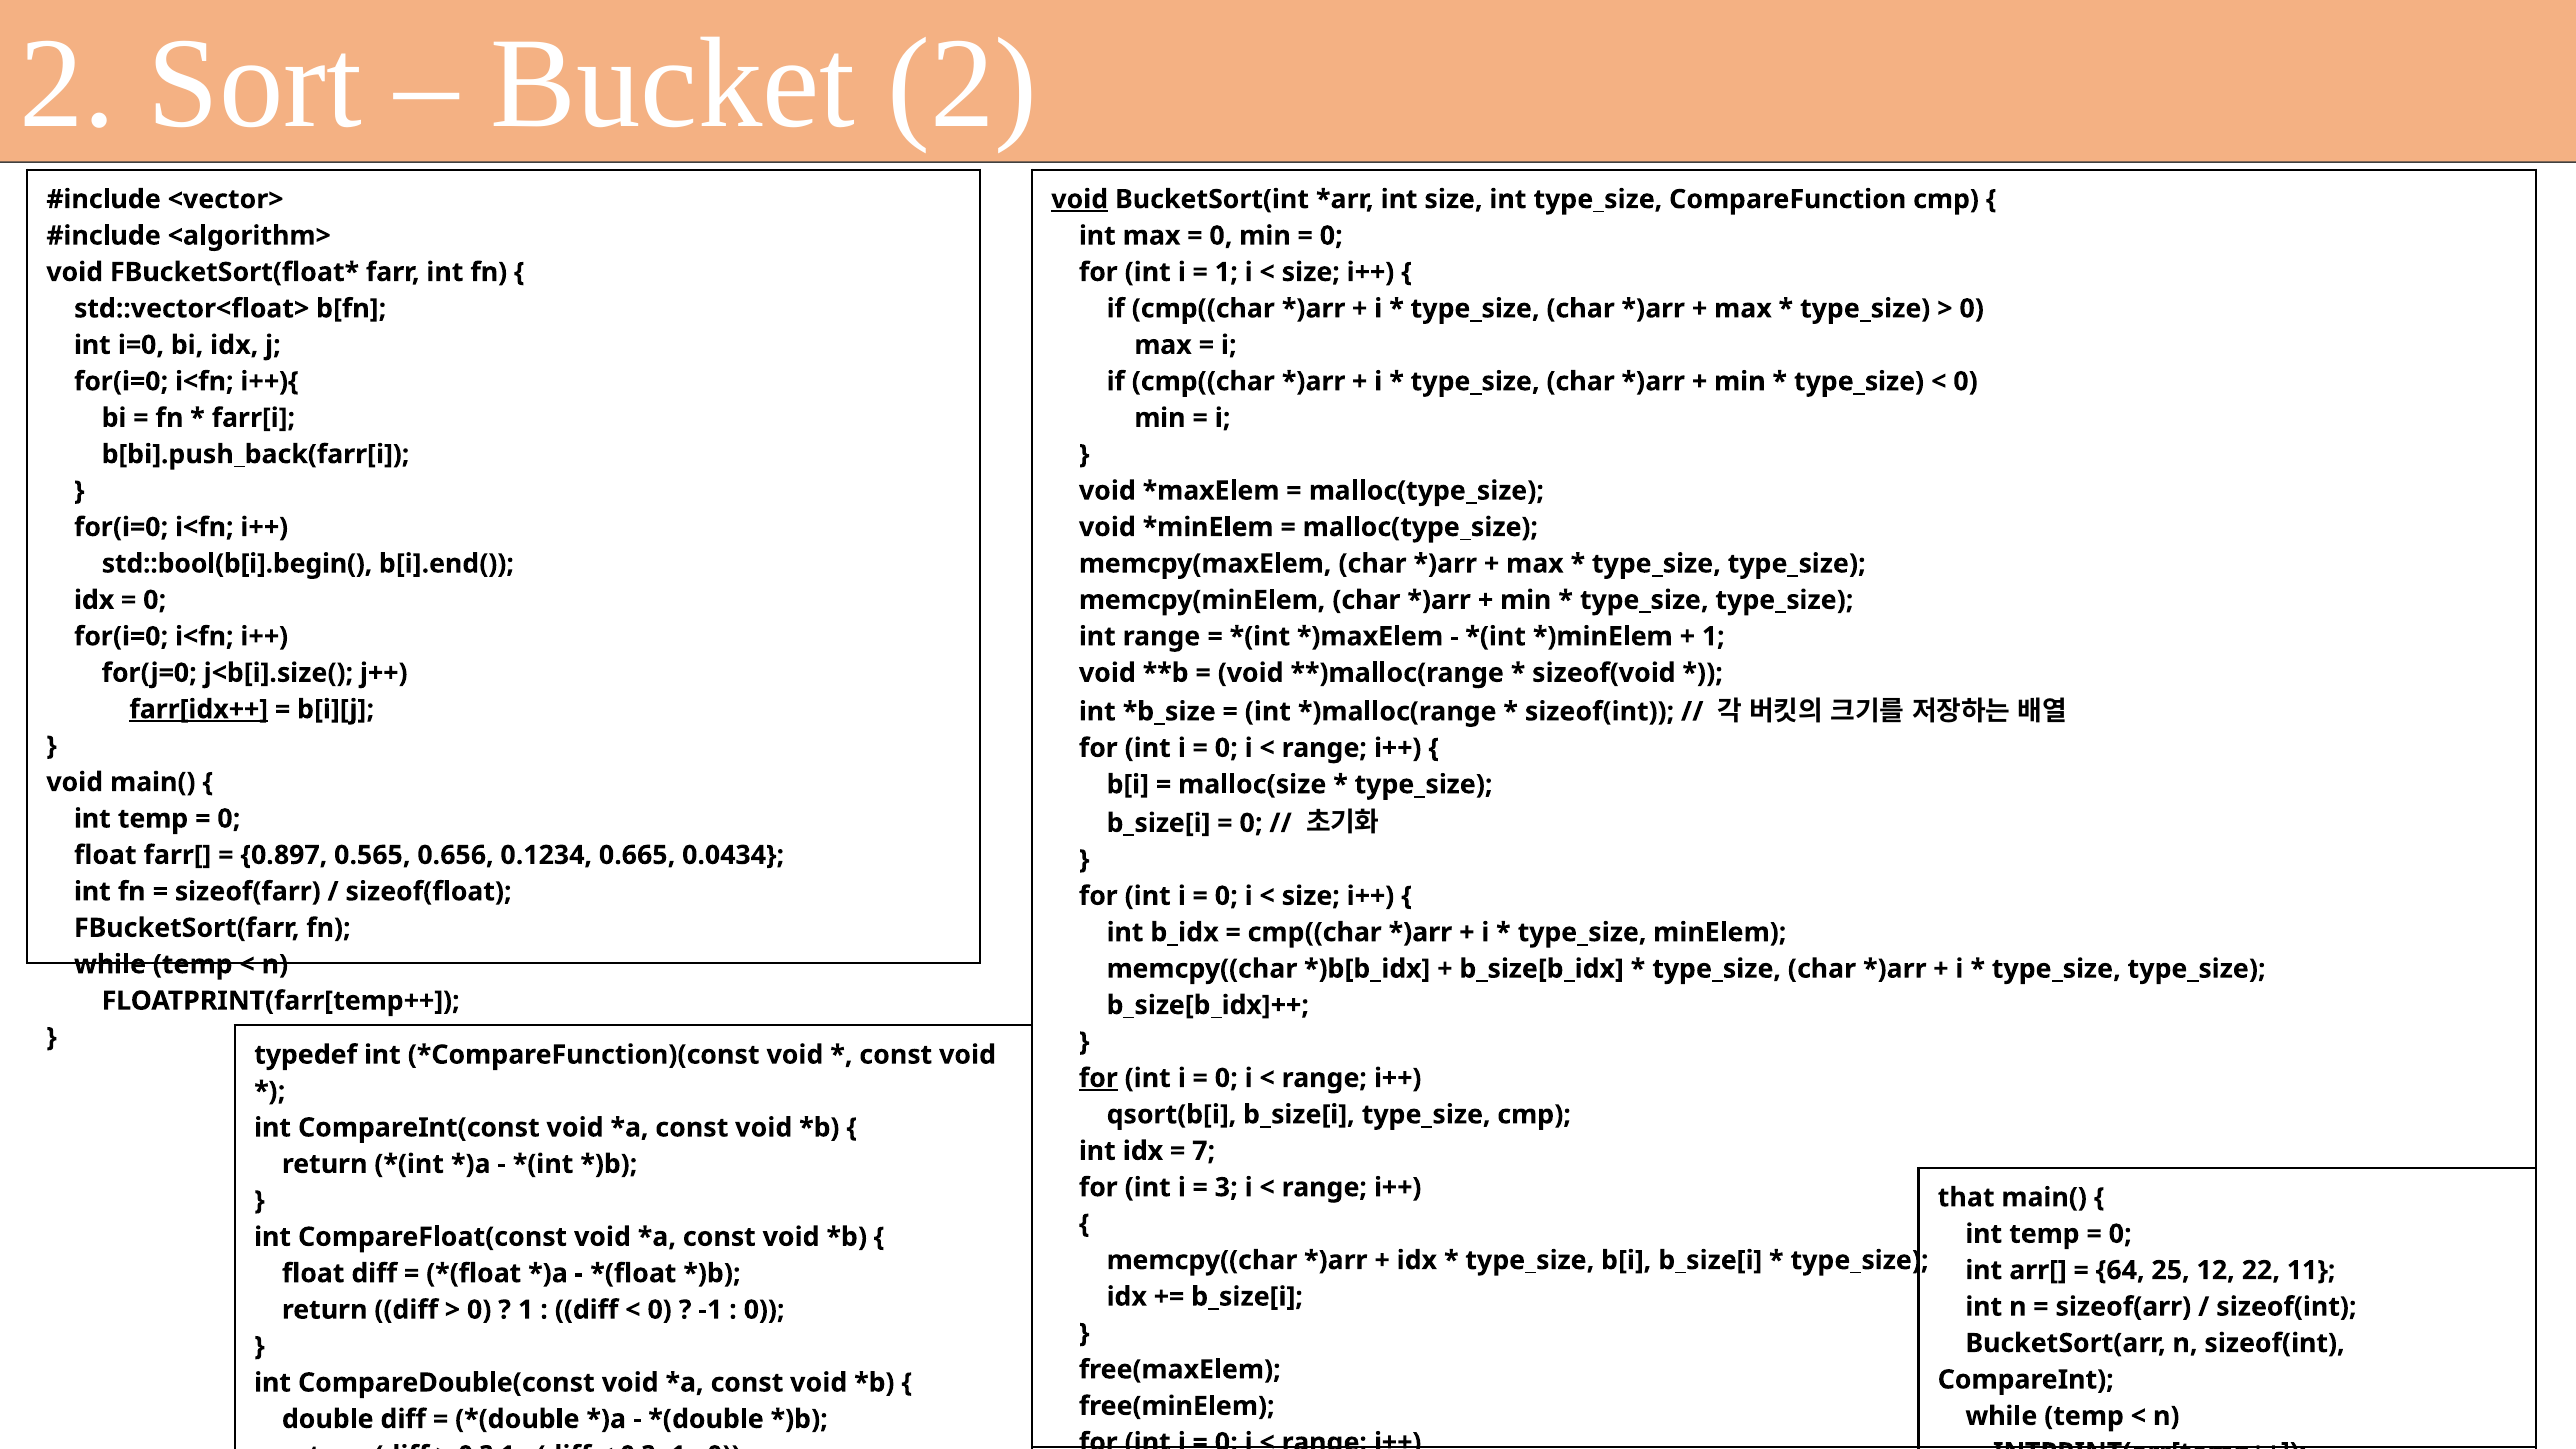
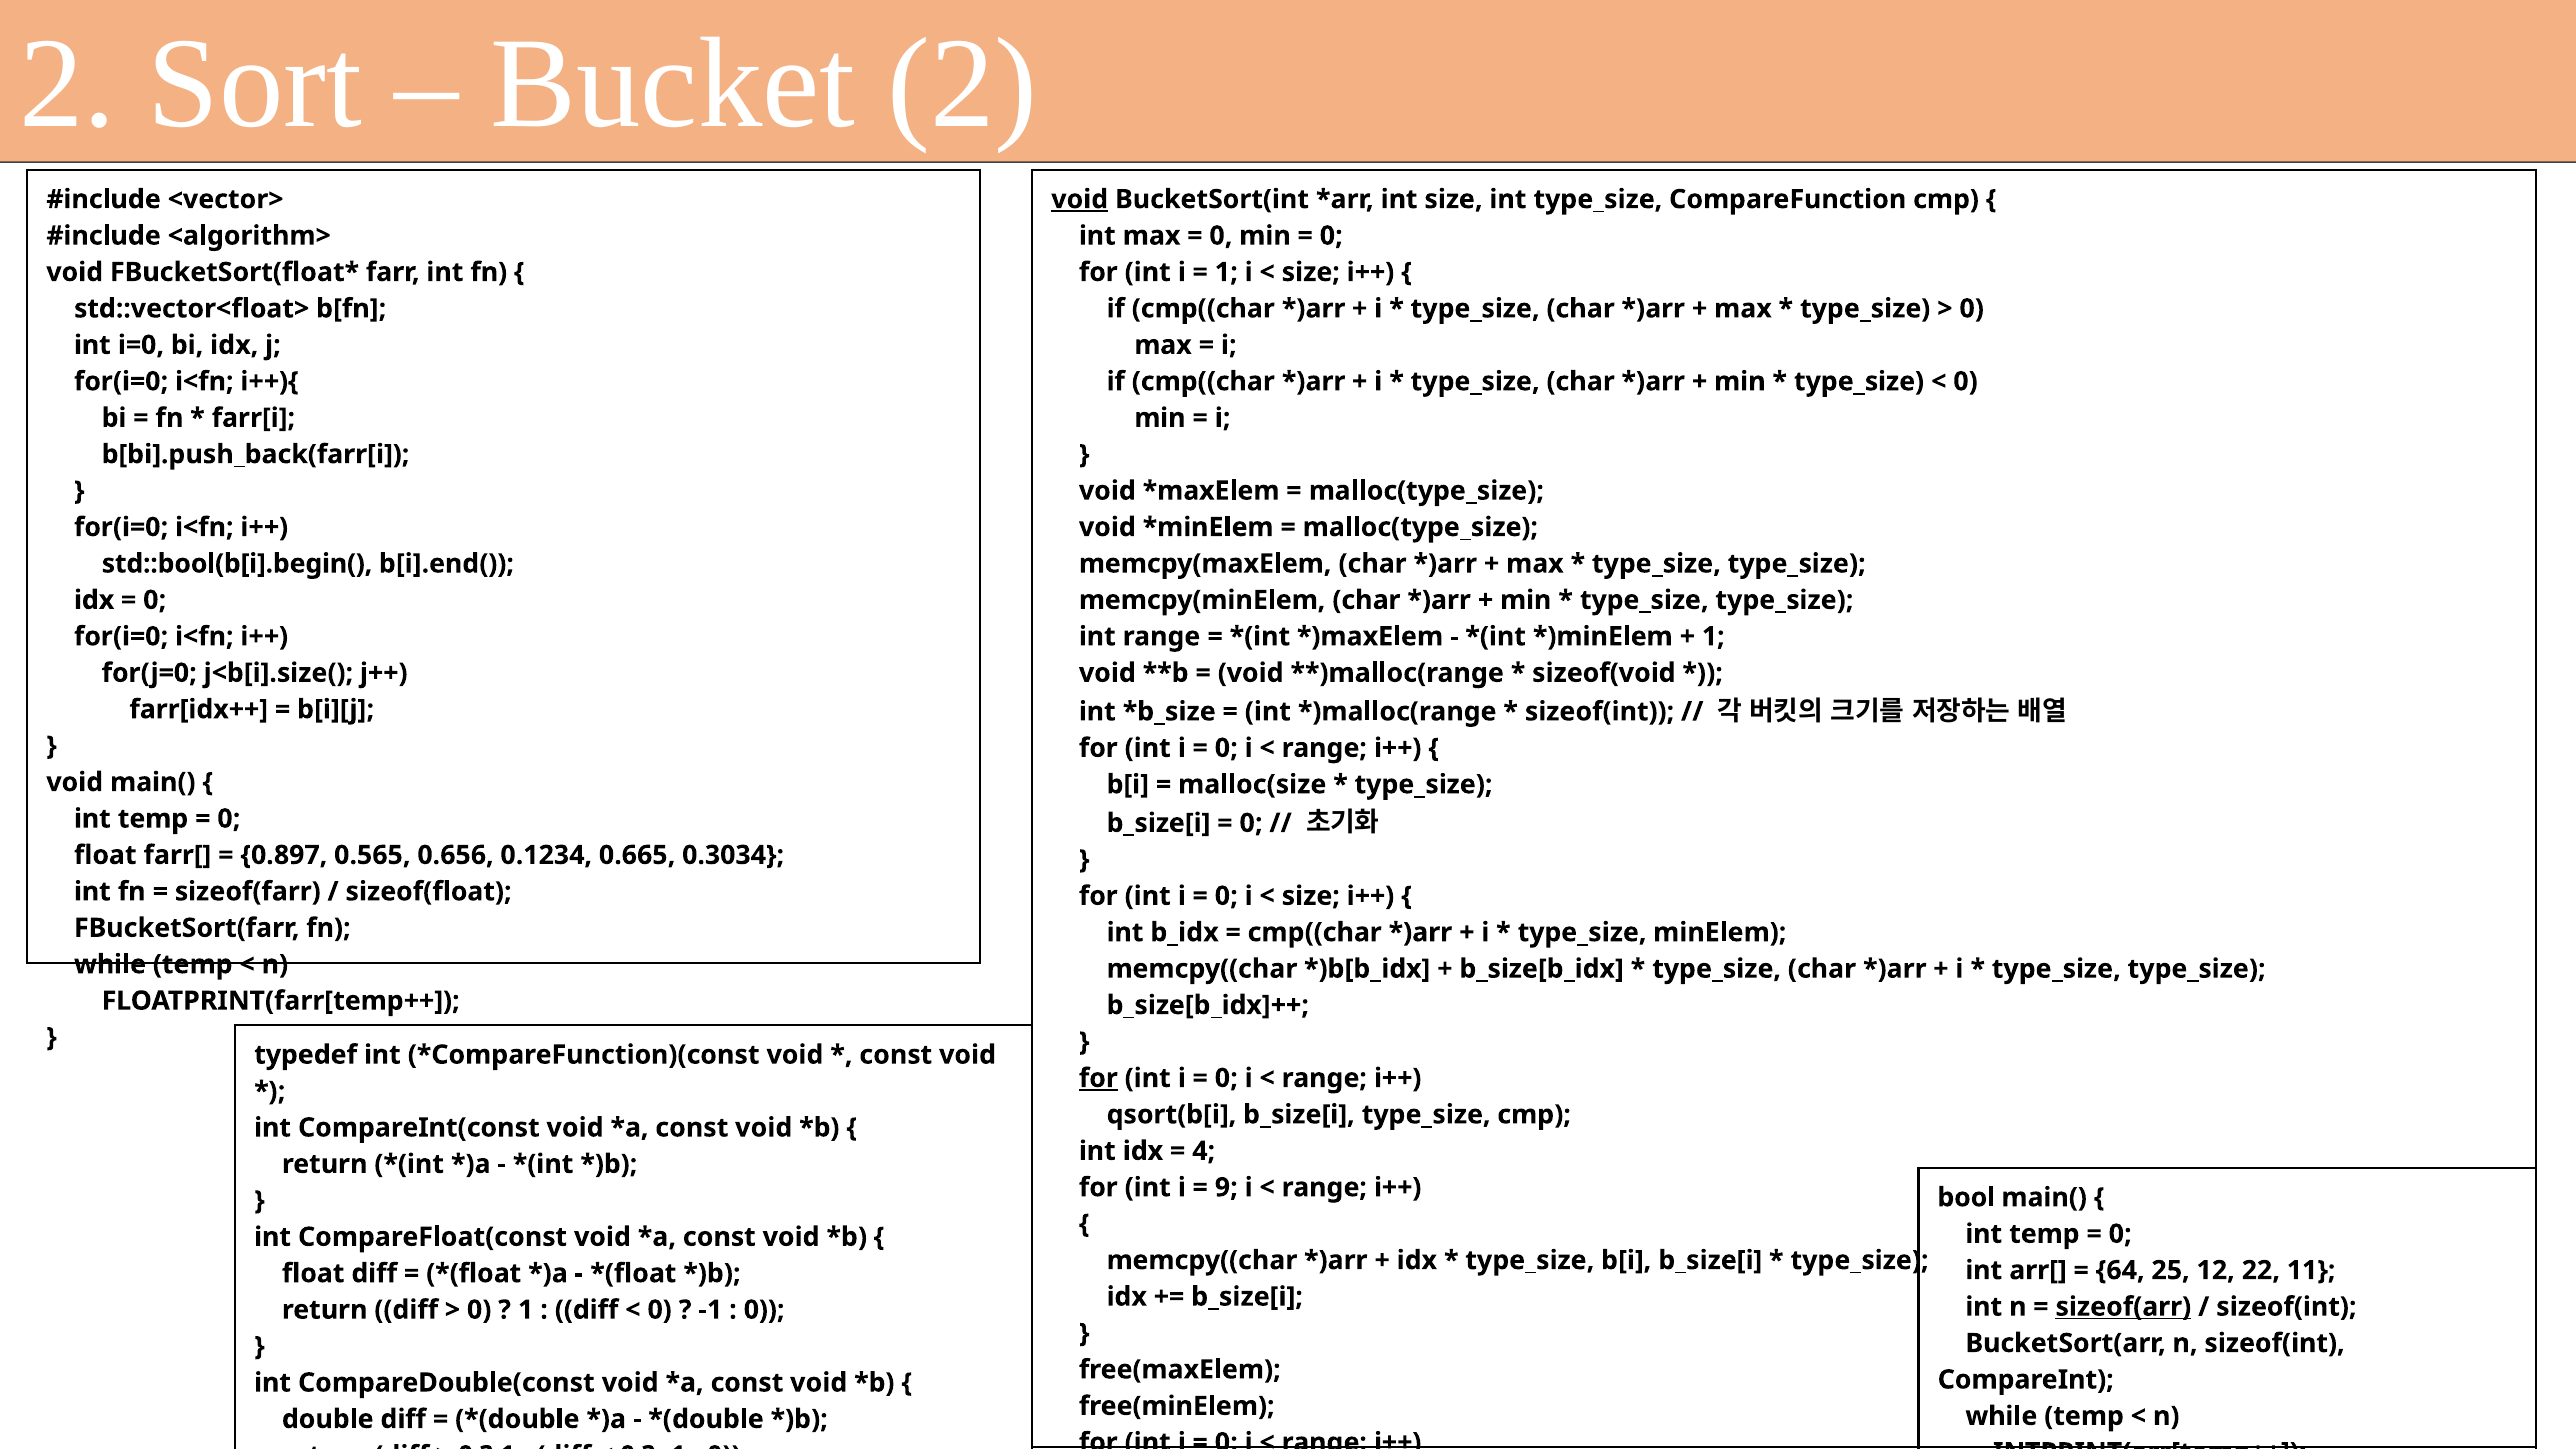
farr[idx++ underline: present -> none
0.0434: 0.0434 -> 0.3034
7: 7 -> 4
3: 3 -> 9
that: that -> bool
sizeof(arr underline: none -> present
